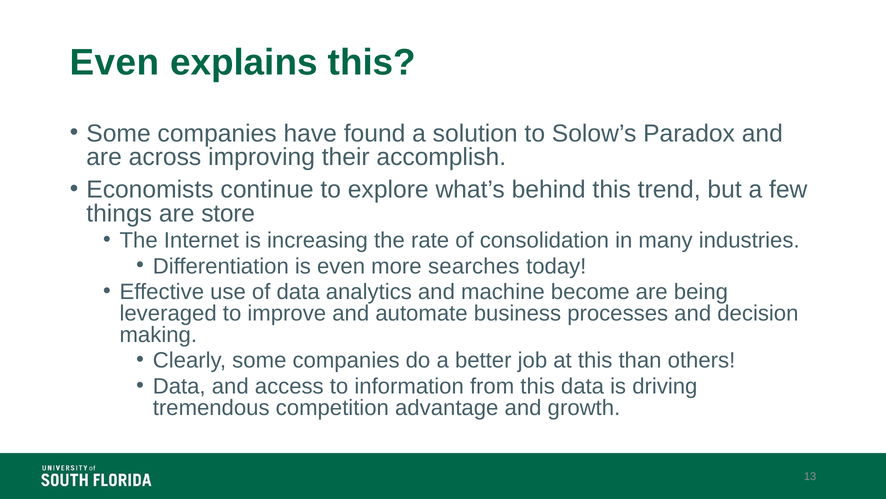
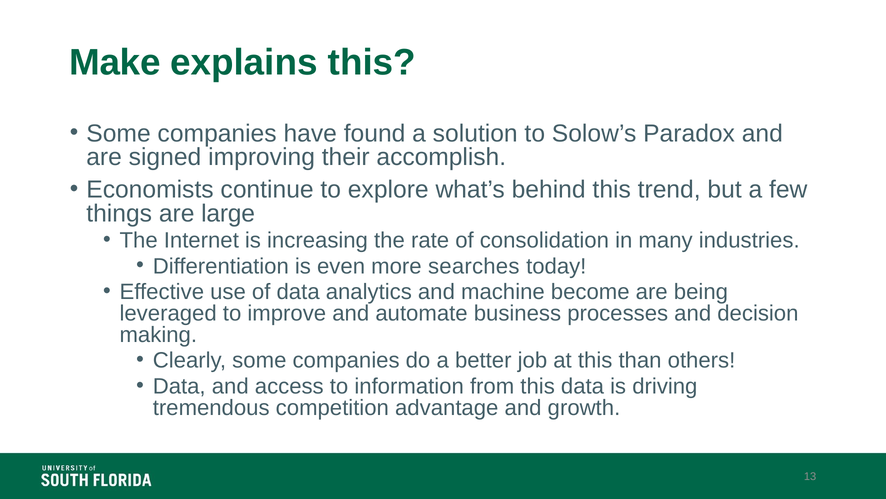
Even at (115, 62): Even -> Make
across: across -> signed
store: store -> large
